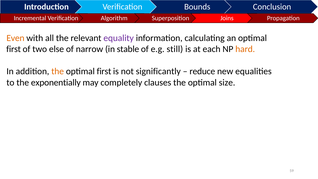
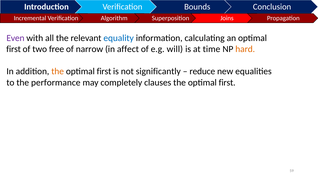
Even colour: orange -> purple
equality colour: purple -> blue
else: else -> free
stable: stable -> affect
still: still -> will
each: each -> time
exponentially: exponentially -> performance
size at (227, 83): size -> first
